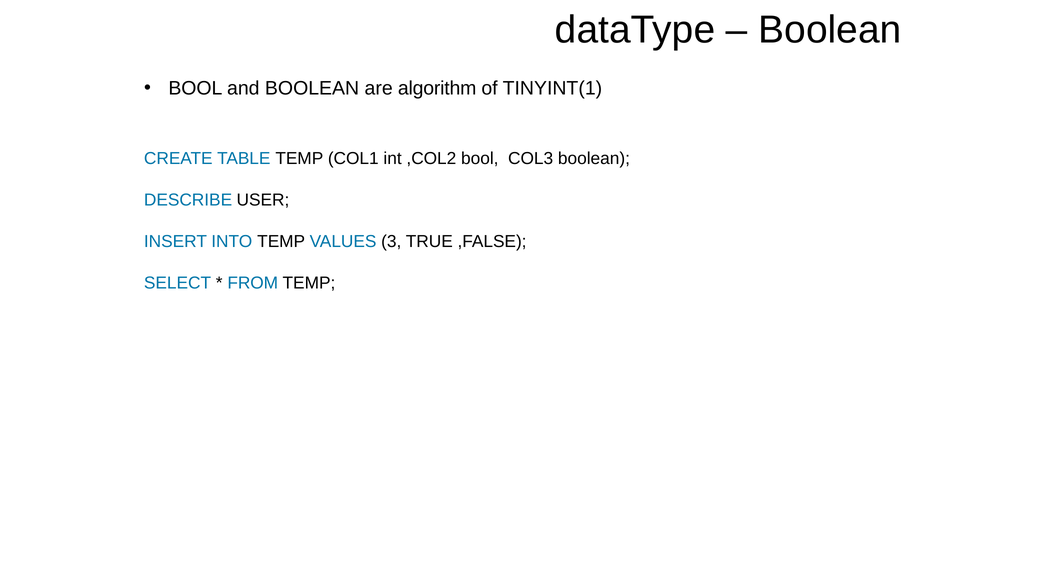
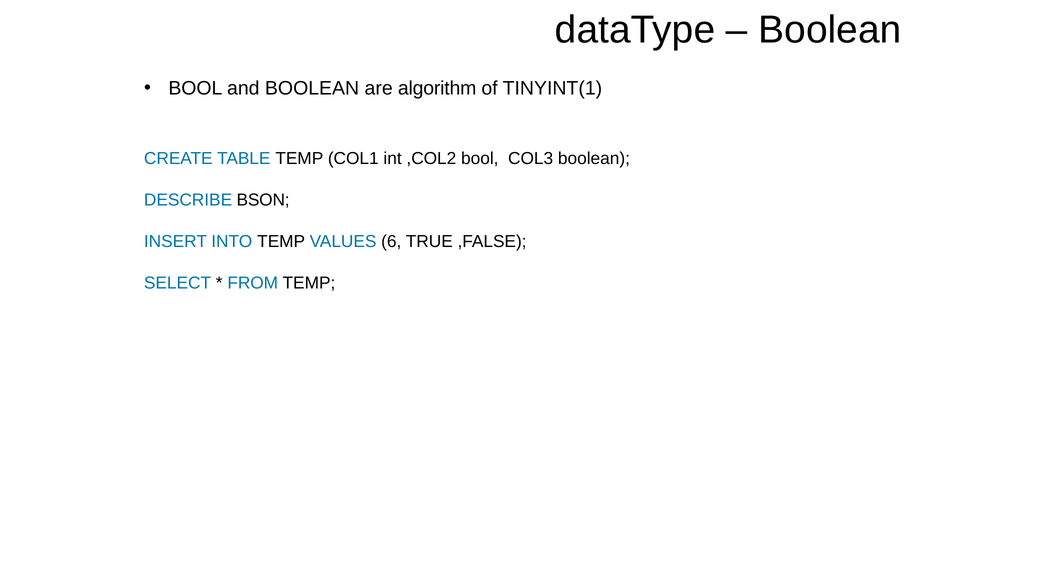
USER: USER -> BSON
3: 3 -> 6
